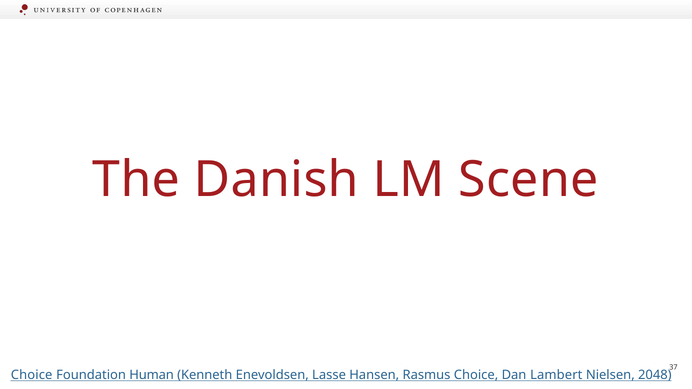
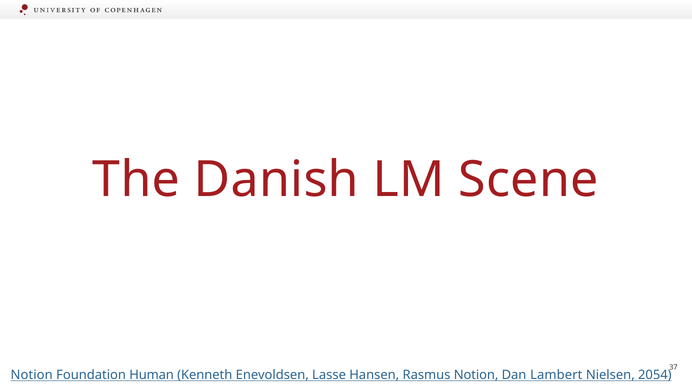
Choice at (32, 375): Choice -> Notion
Rasmus Choice: Choice -> Notion
2048: 2048 -> 2054
